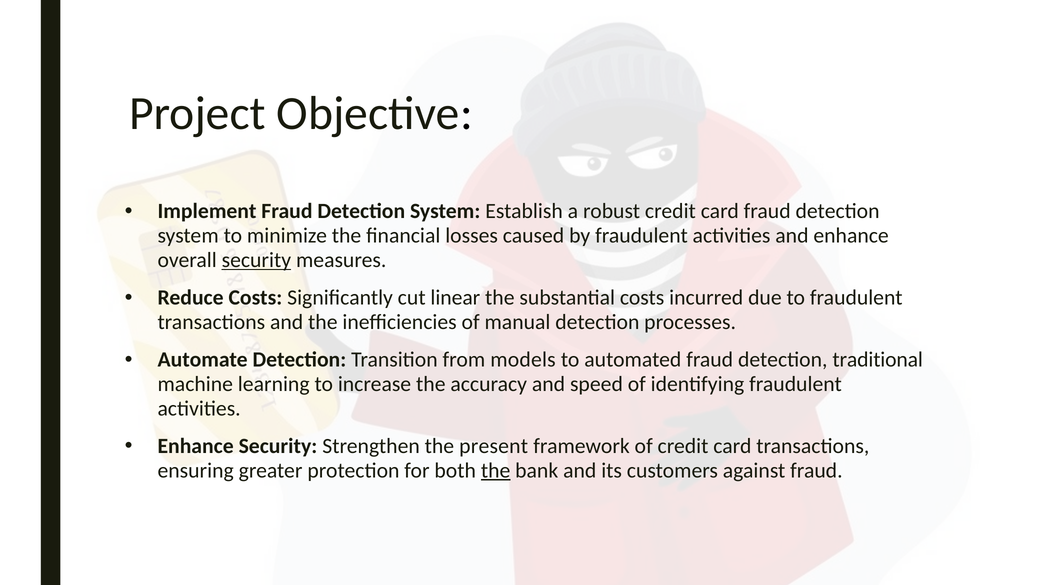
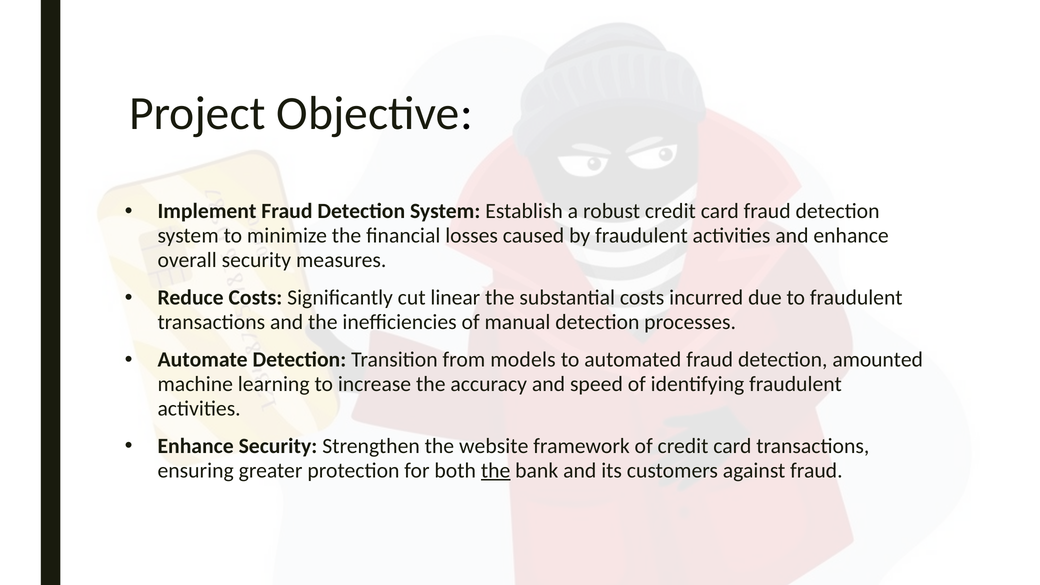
security at (256, 260) underline: present -> none
traditional: traditional -> amounted
present: present -> website
